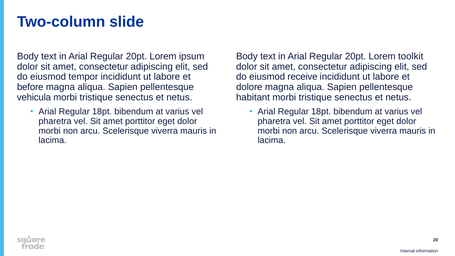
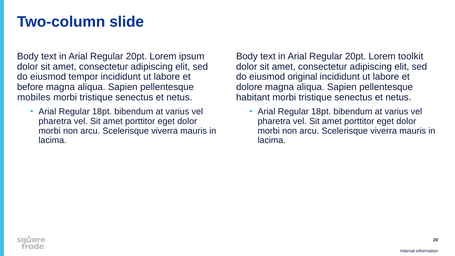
receive: receive -> original
vehicula: vehicula -> mobiles
